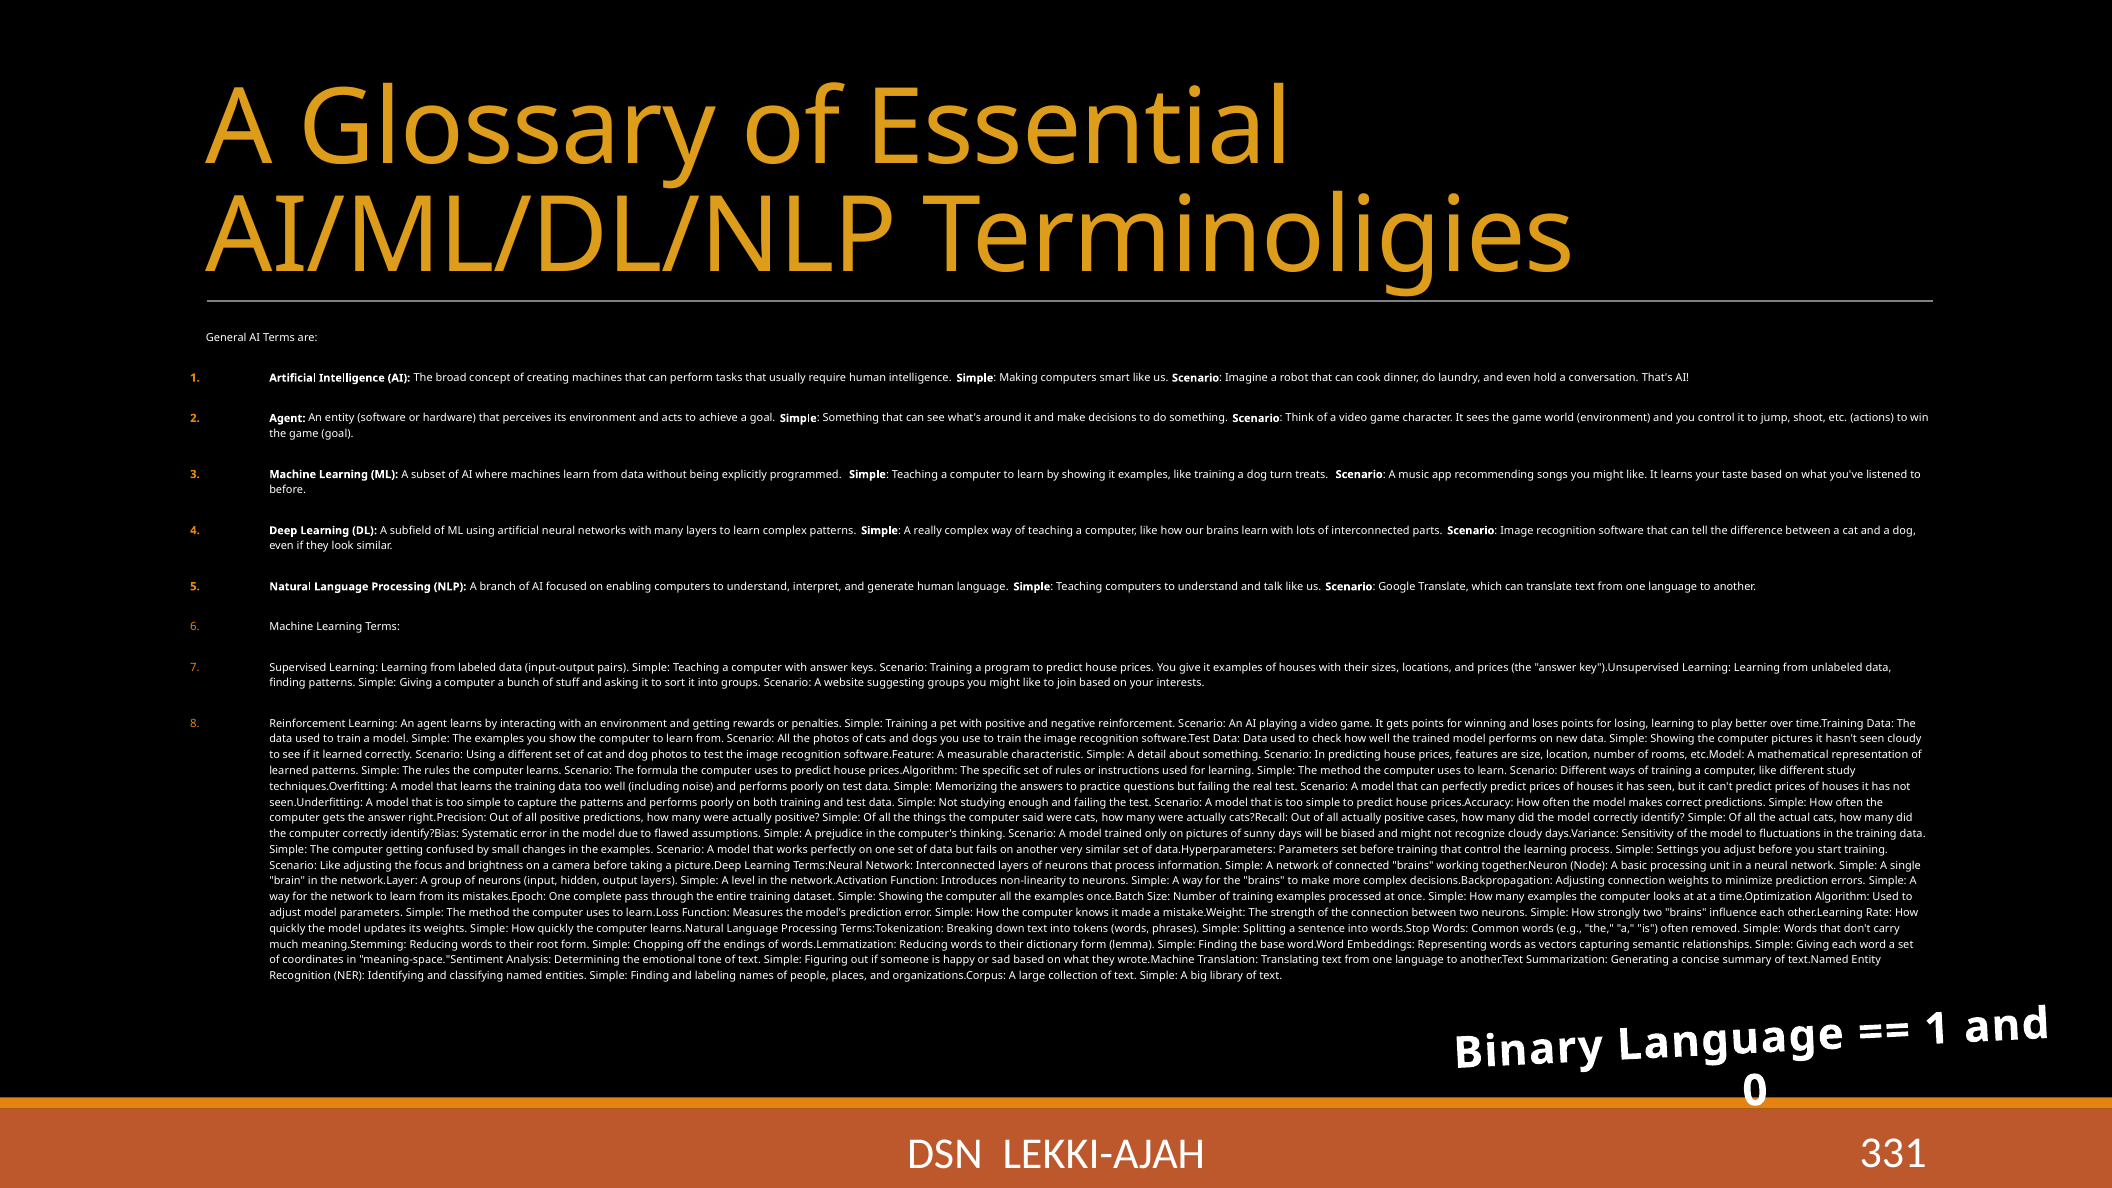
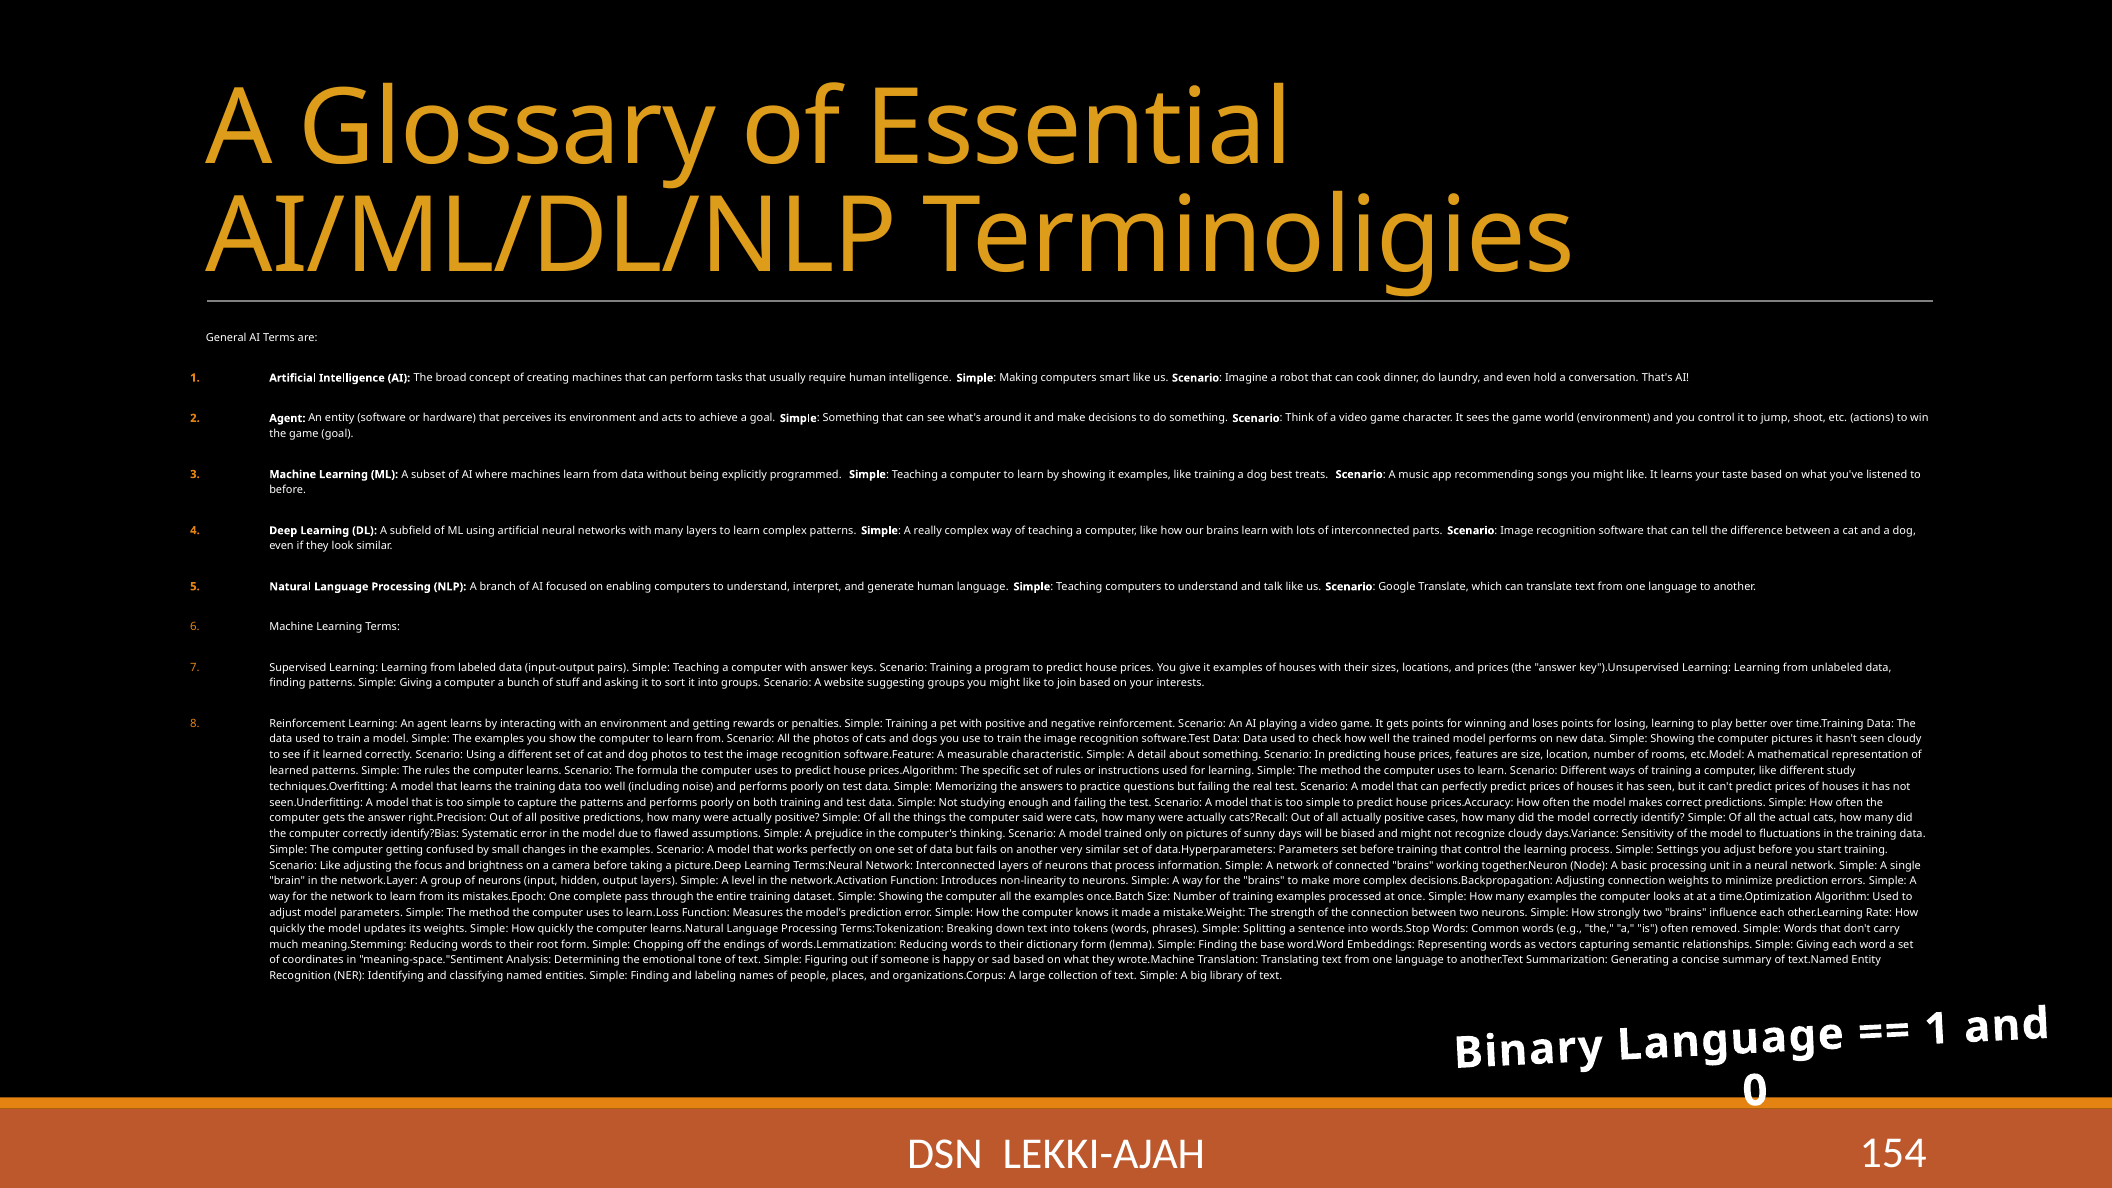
turn: turn -> best
331: 331 -> 154
